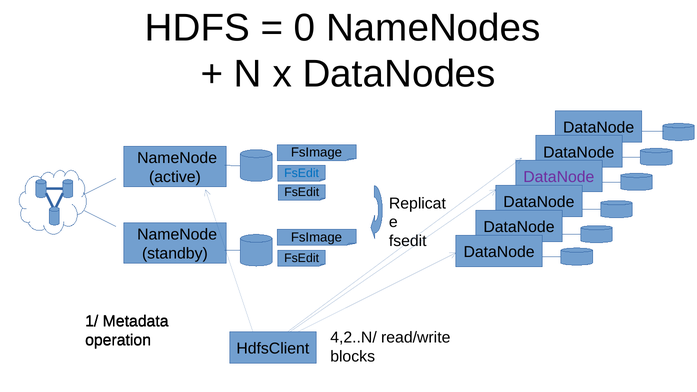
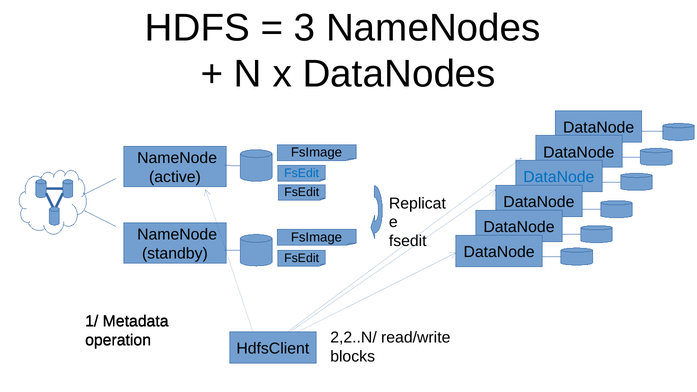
0: 0 -> 3
DataNode at (559, 177) colour: purple -> blue
4,2..N/: 4,2..N/ -> 2,2..N/
